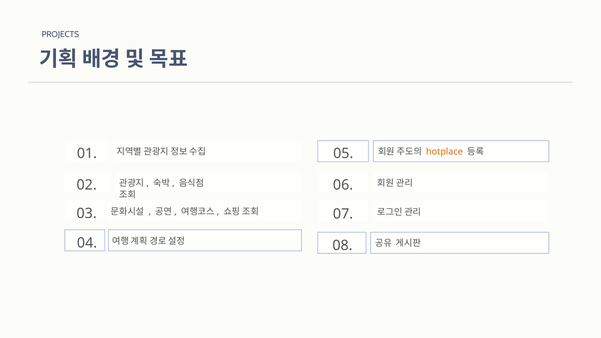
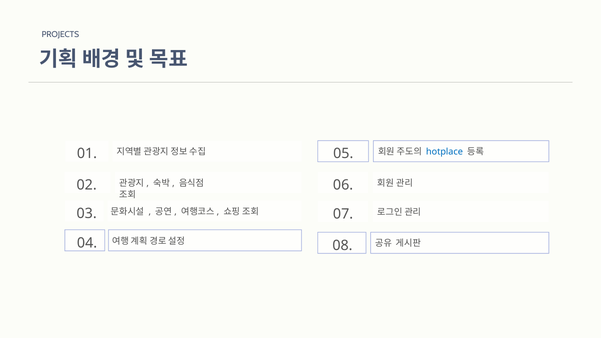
hotplace colour: orange -> blue
